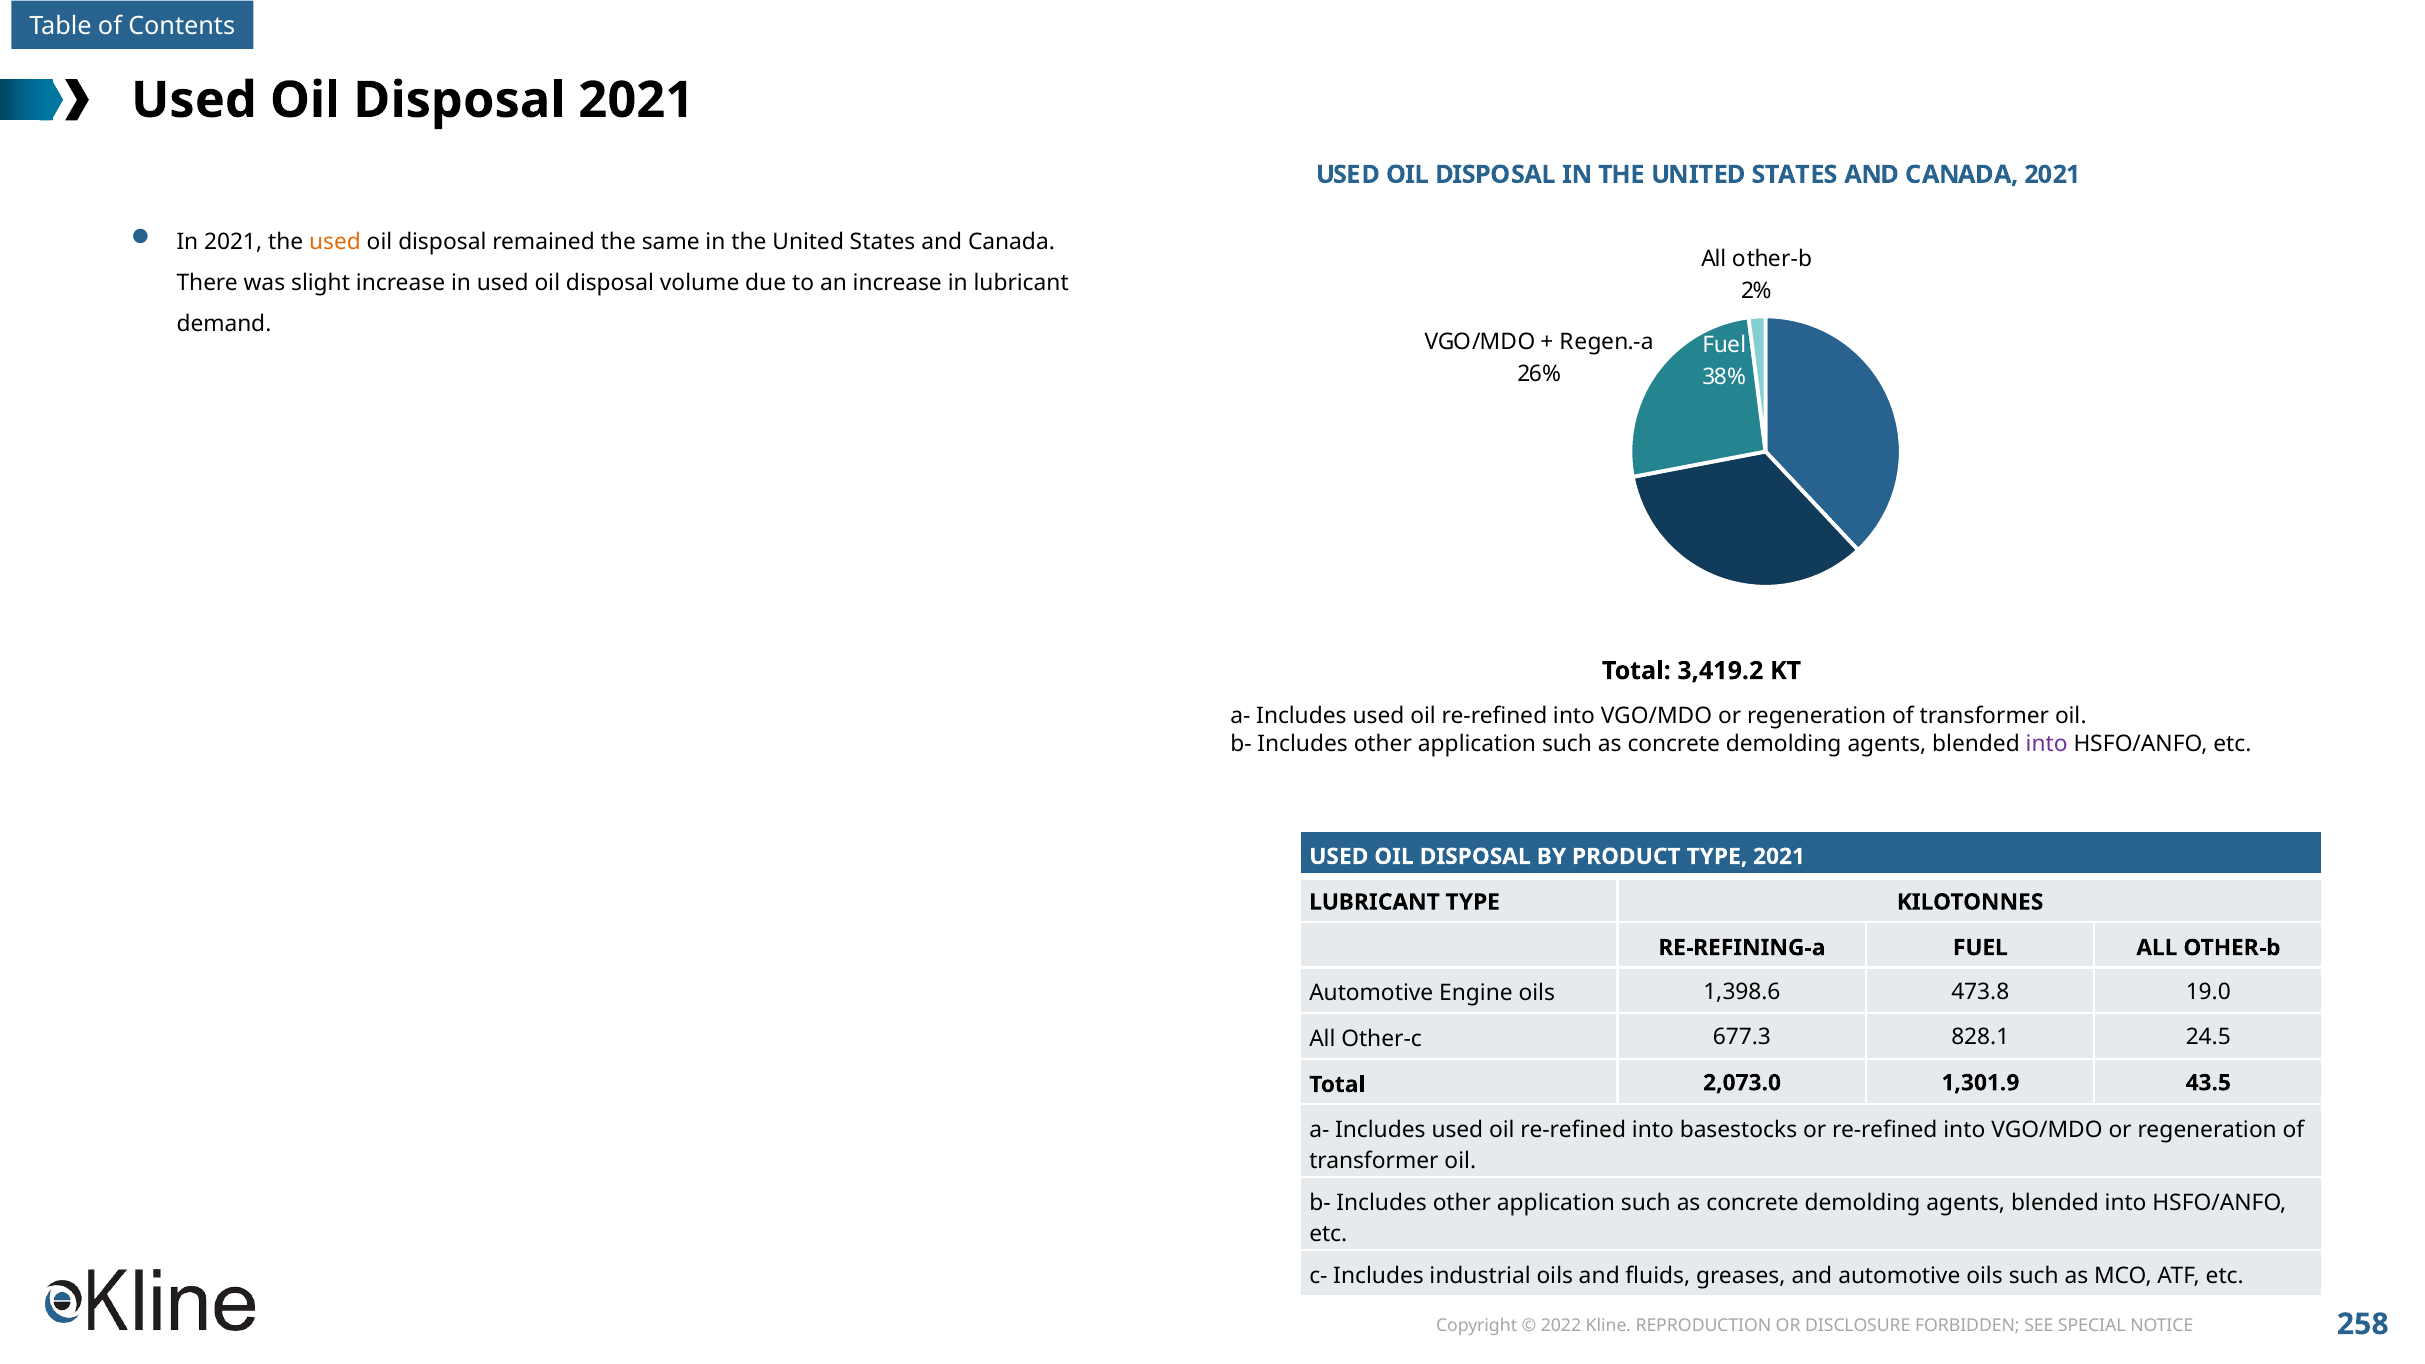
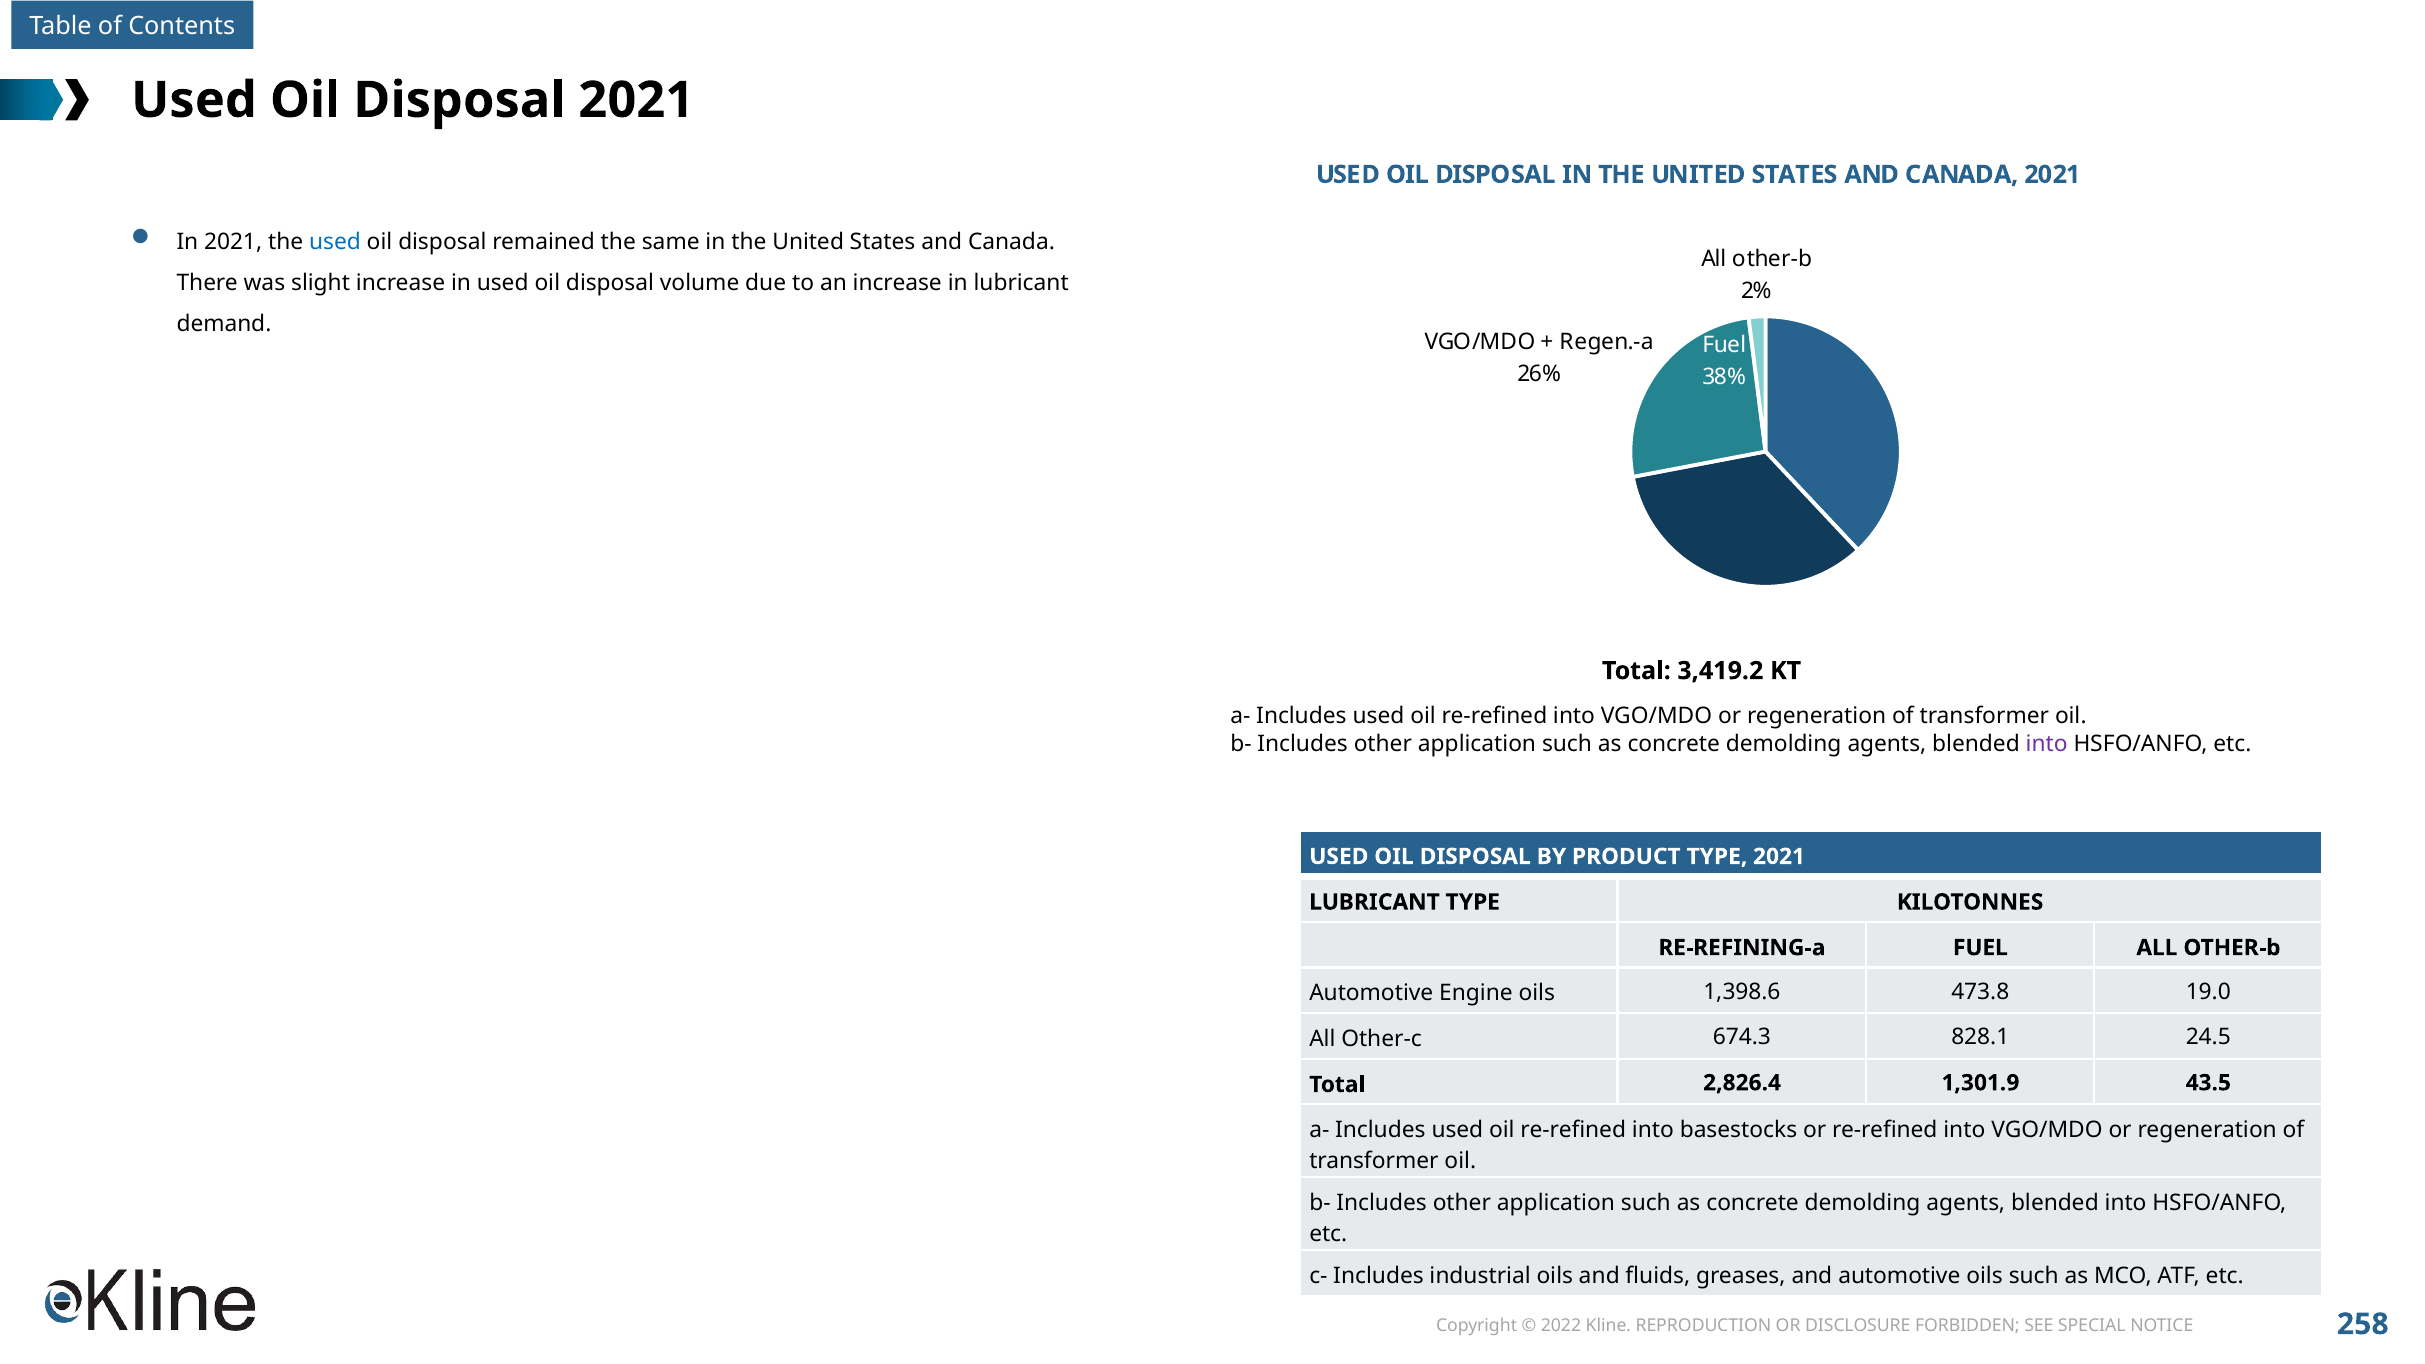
used at (335, 242) colour: orange -> blue
677.3: 677.3 -> 674.3
2,073.0: 2,073.0 -> 2,826.4
